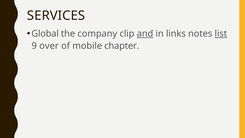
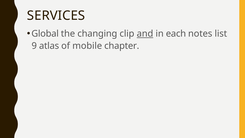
company: company -> changing
links: links -> each
list underline: present -> none
over: over -> atlas
